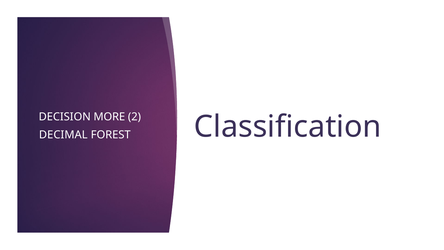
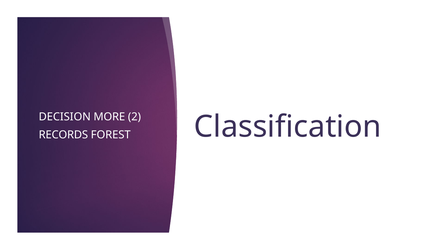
DECIMAL: DECIMAL -> RECORDS
